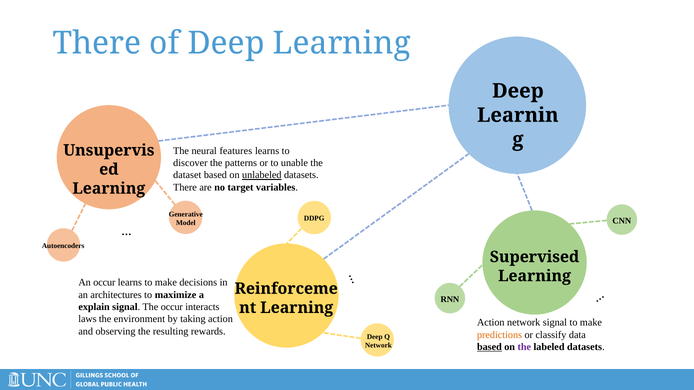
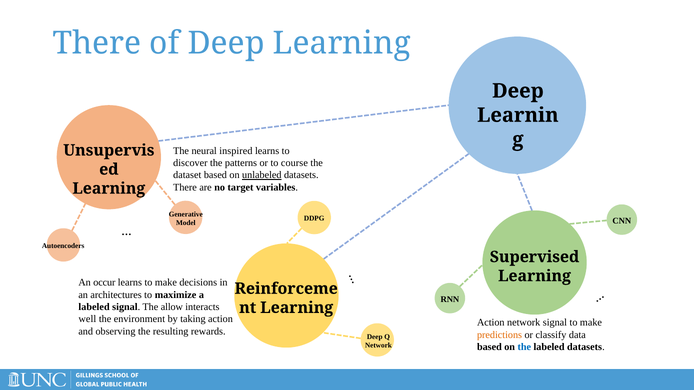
features: features -> inspired
unable: unable -> course
explain at (94, 307): explain -> labeled
The occur: occur -> allow
laws: laws -> well
based at (489, 347) underline: present -> none
the at (524, 347) colour: purple -> blue
